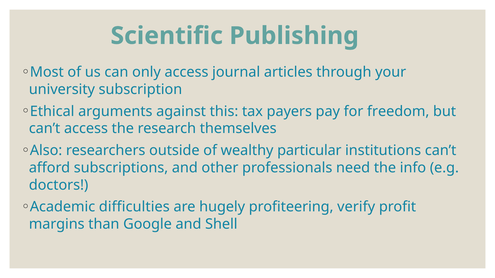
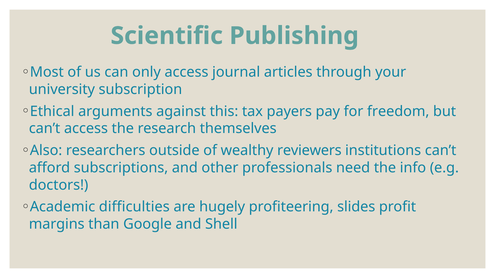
particular: particular -> reviewers
verify: verify -> slides
